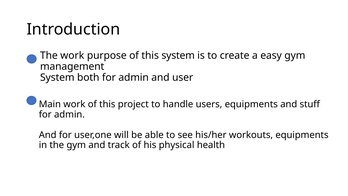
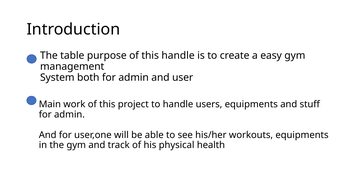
The work: work -> table
this system: system -> handle
